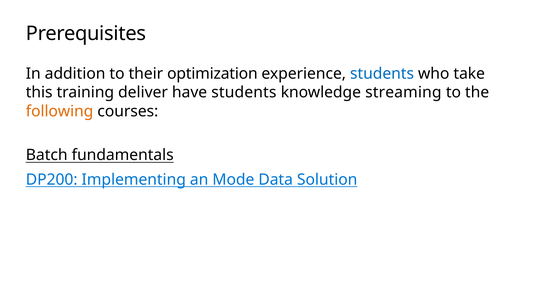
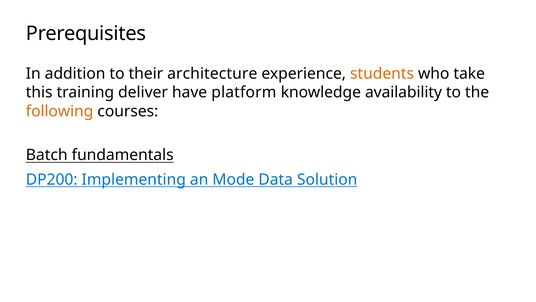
optimization: optimization -> architecture
students at (382, 74) colour: blue -> orange
have students: students -> platform
streaming: streaming -> availability
